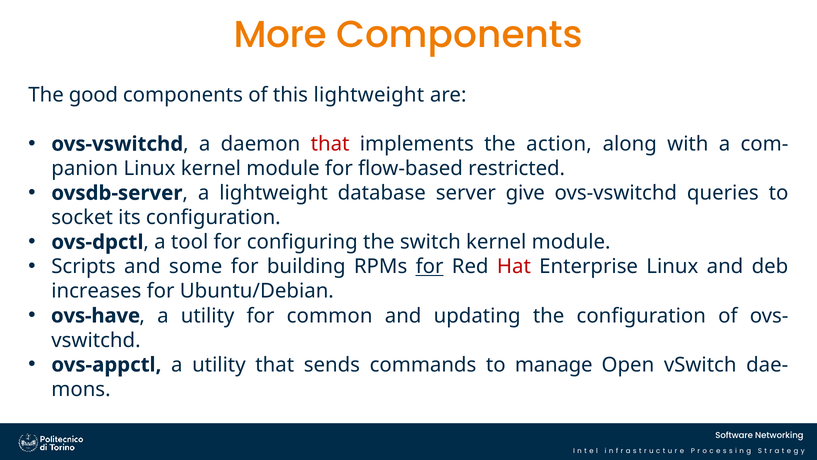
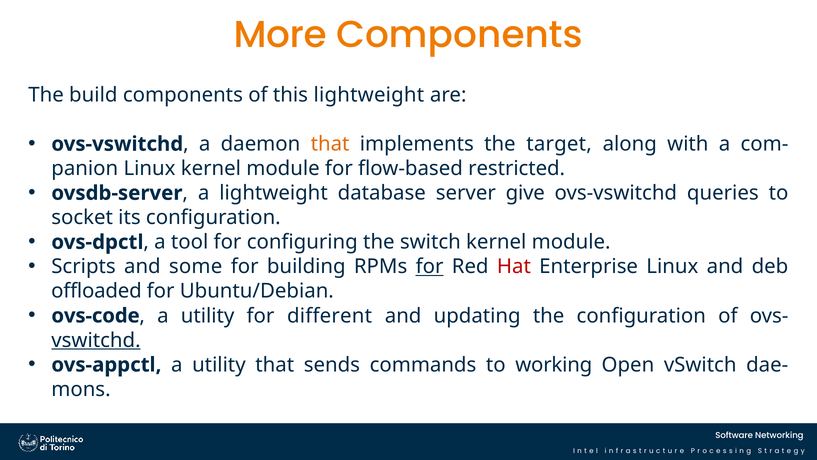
good: good -> build
that at (330, 144) colour: red -> orange
action: action -> target
increases: increases -> offloaded
ovs-have: ovs-have -> ovs-code
common: common -> different
vswitchd underline: none -> present
manage: manage -> working
